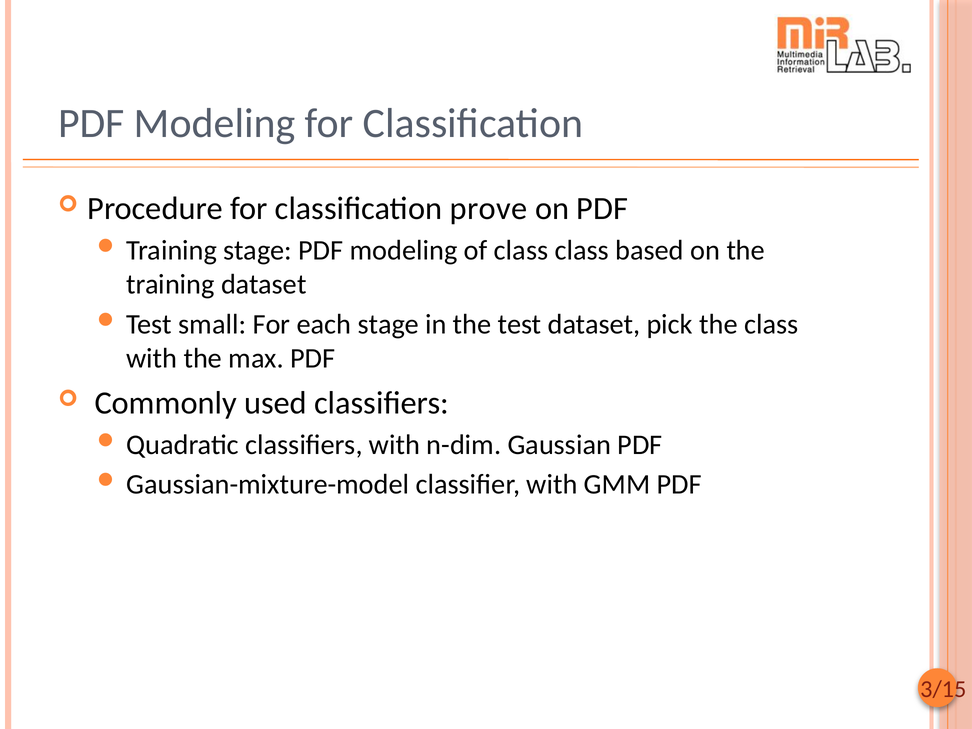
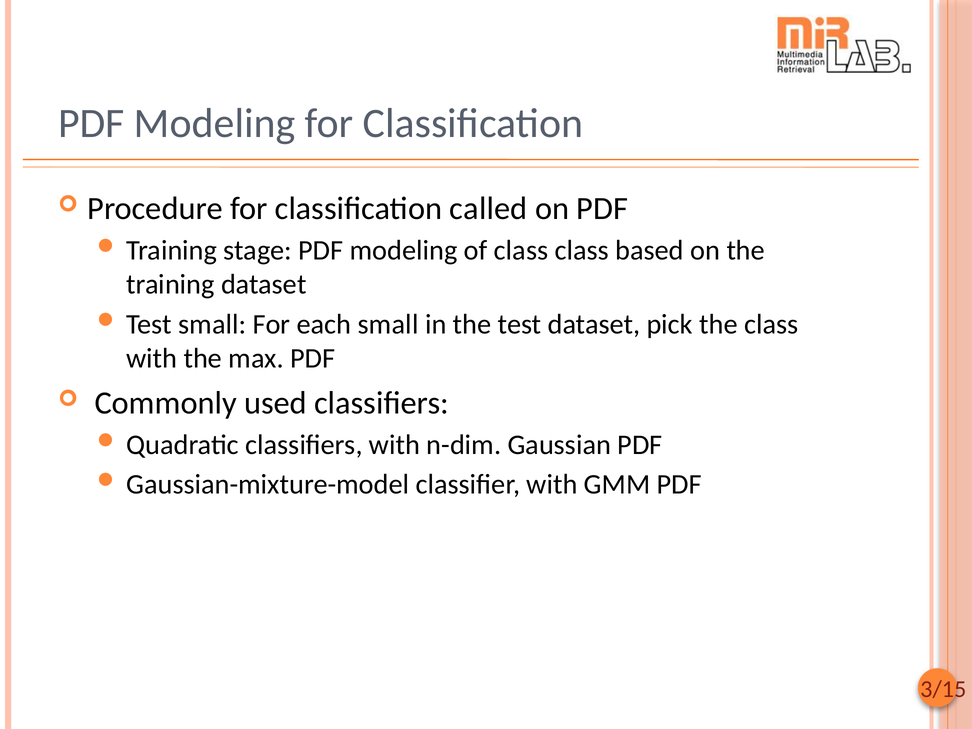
prove: prove -> called
each stage: stage -> small
